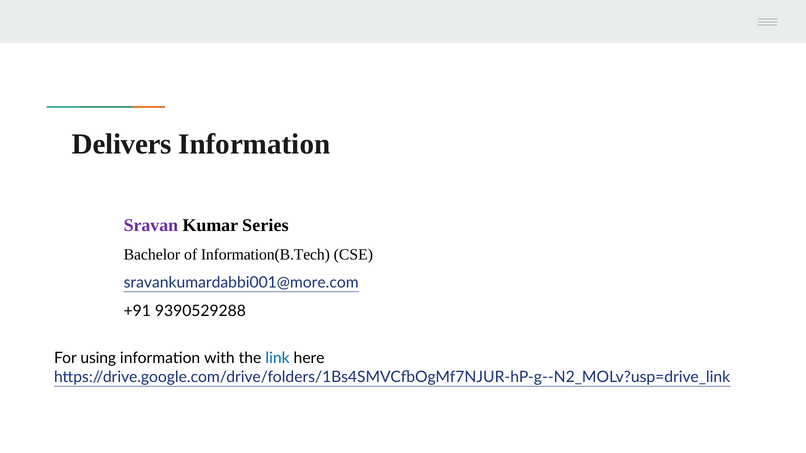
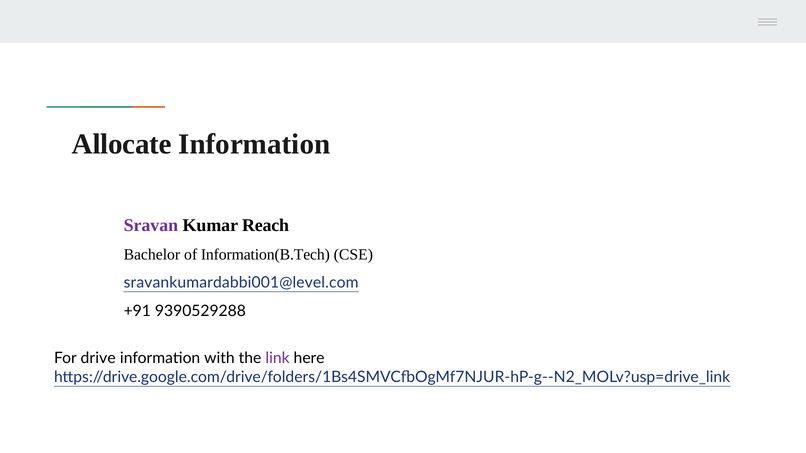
Delivers: Delivers -> Allocate
Series: Series -> Reach
sravankumardabbi001@more.com: sravankumardabbi001@more.com -> sravankumardabbi001@level.com
using: using -> drive
link colour: blue -> purple
